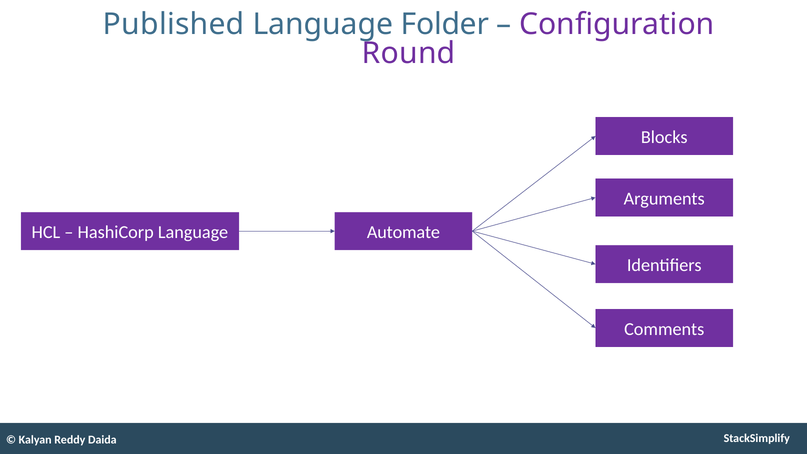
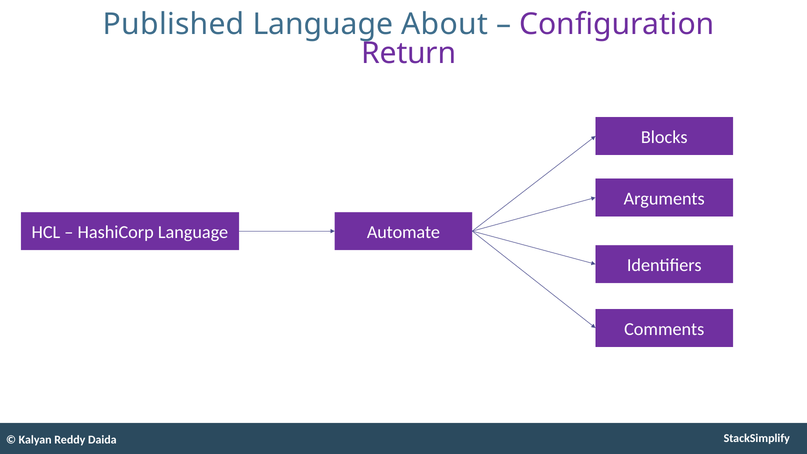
Folder: Folder -> About
Round: Round -> Return
